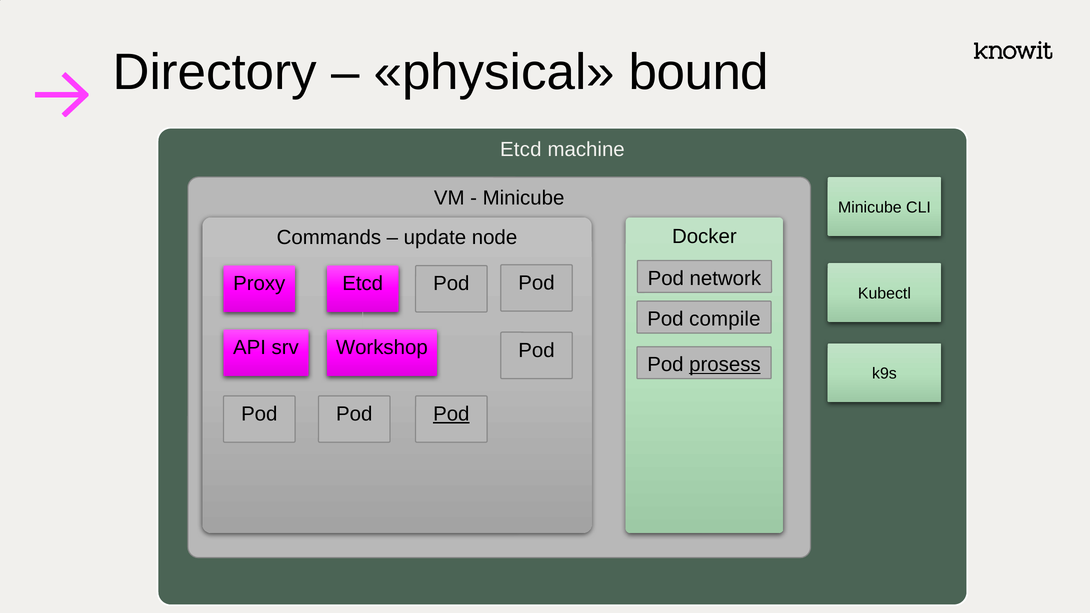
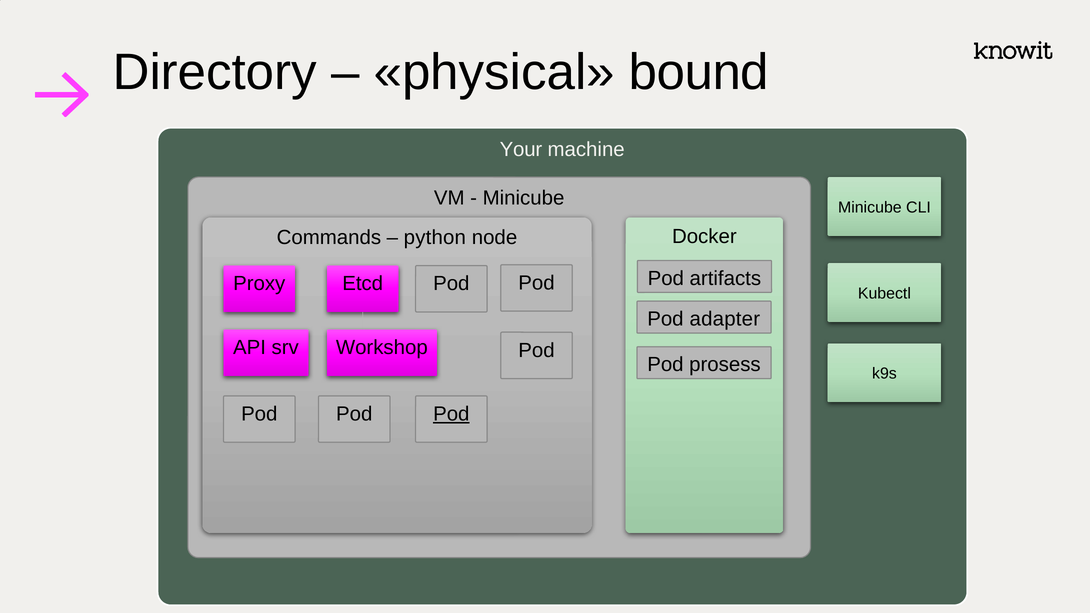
Etcd at (521, 149): Etcd -> Your
update: update -> python
network: network -> artifacts
compile: compile -> adapter
prosess underline: present -> none
